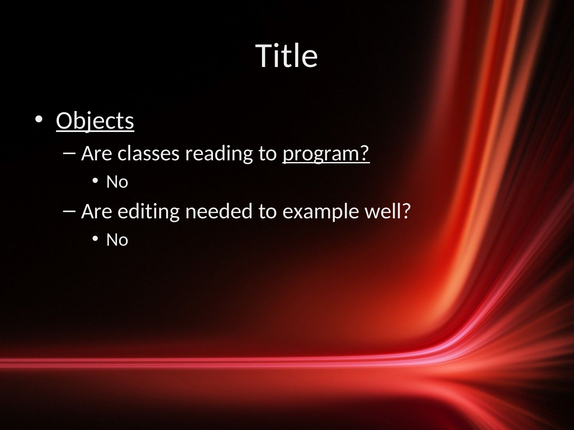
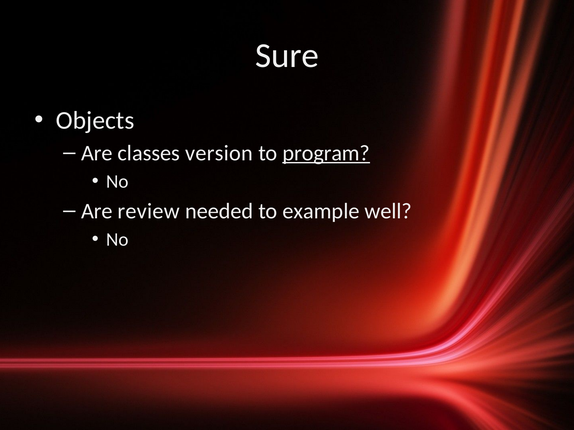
Title: Title -> Sure
Objects underline: present -> none
reading: reading -> version
editing: editing -> review
